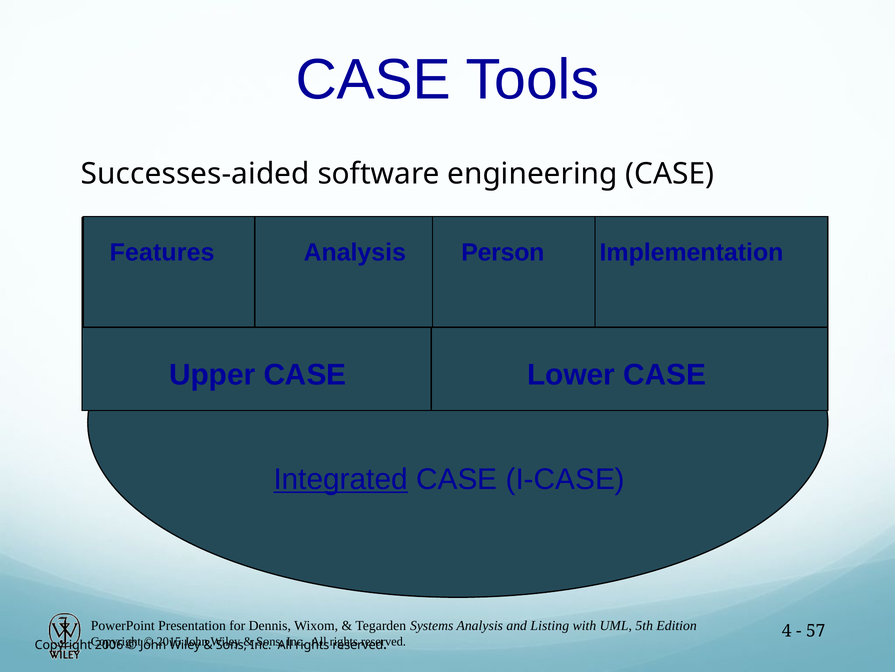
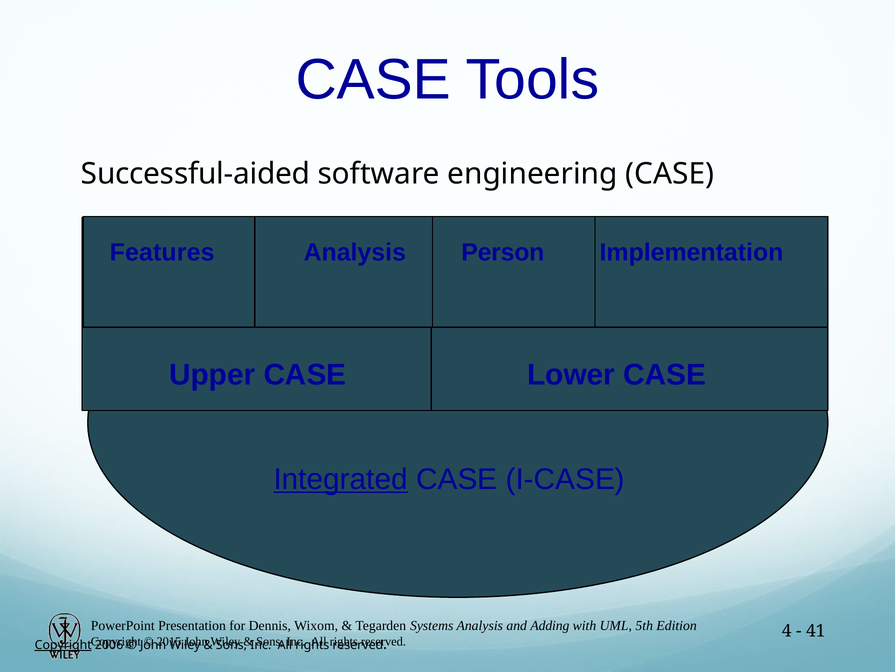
Successes-aided: Successes-aided -> Successful-aided
Listing: Listing -> Adding
57: 57 -> 41
Copyright at (63, 644) underline: none -> present
